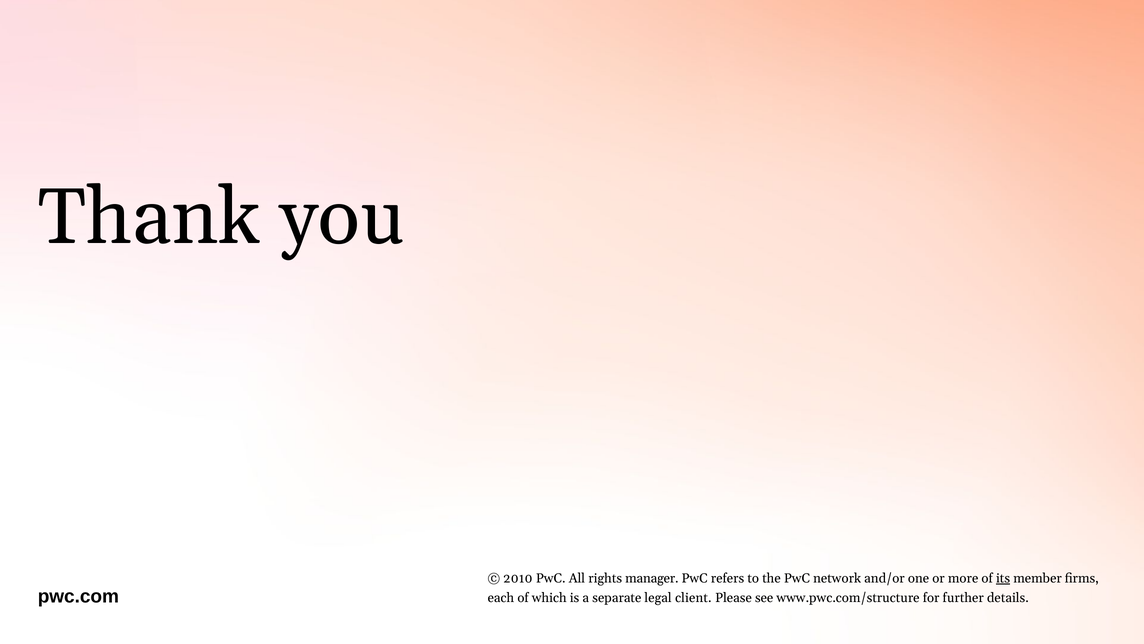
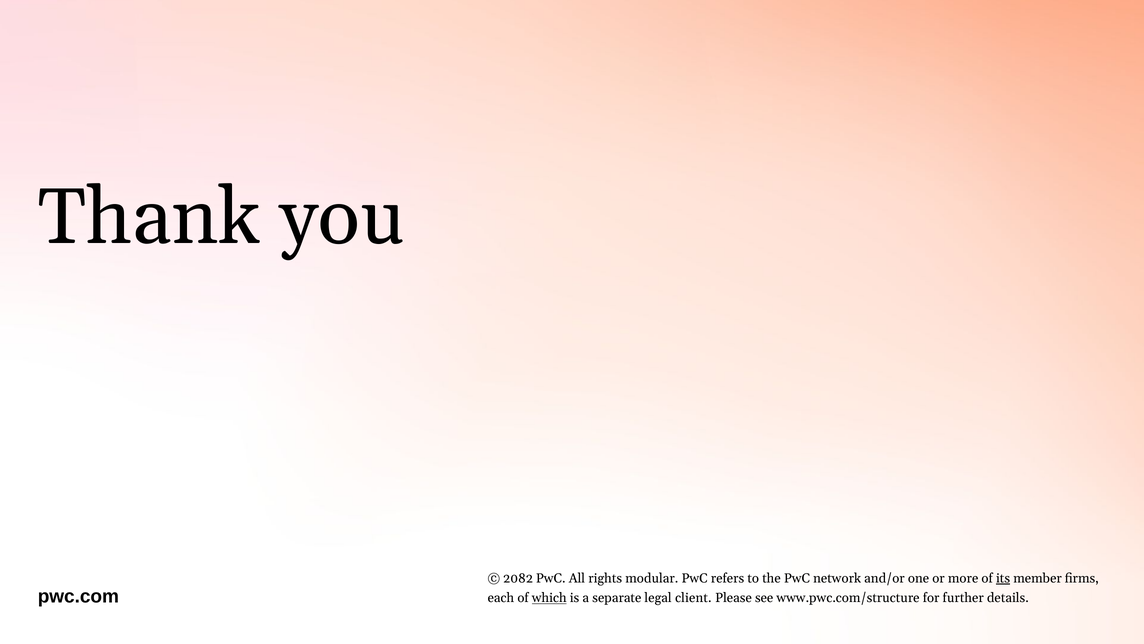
2010: 2010 -> 2082
manager: manager -> modular
which underline: none -> present
